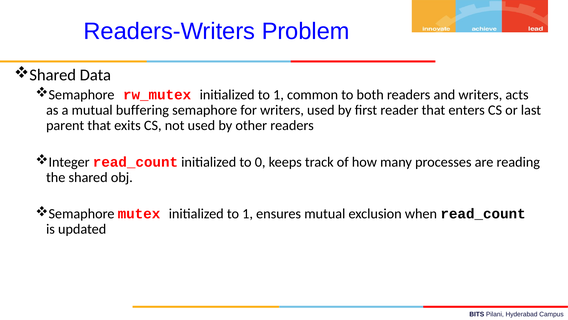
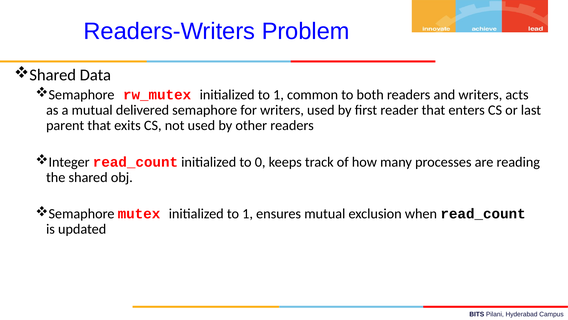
buffering: buffering -> delivered
